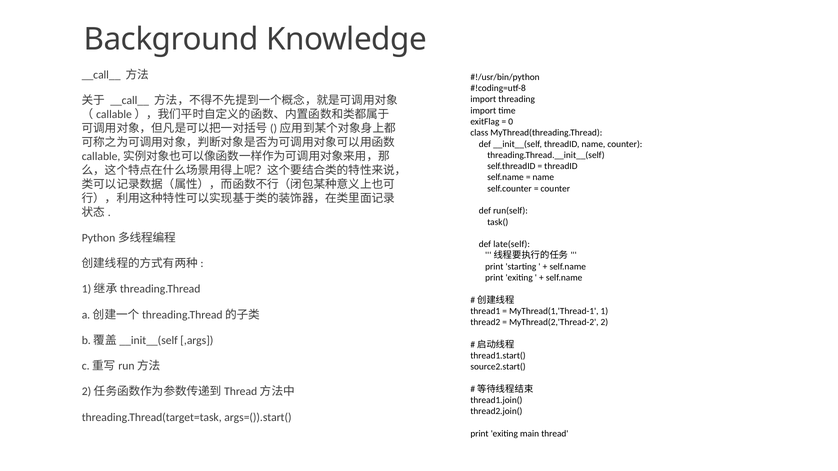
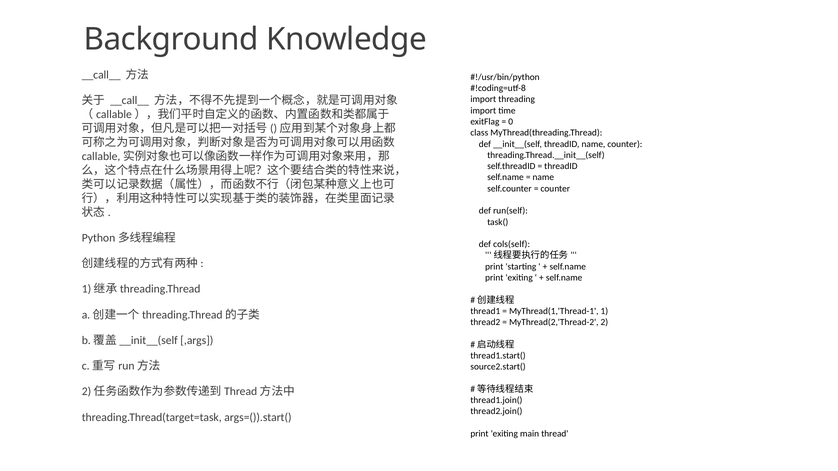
late(self: late(self -> cols(self
